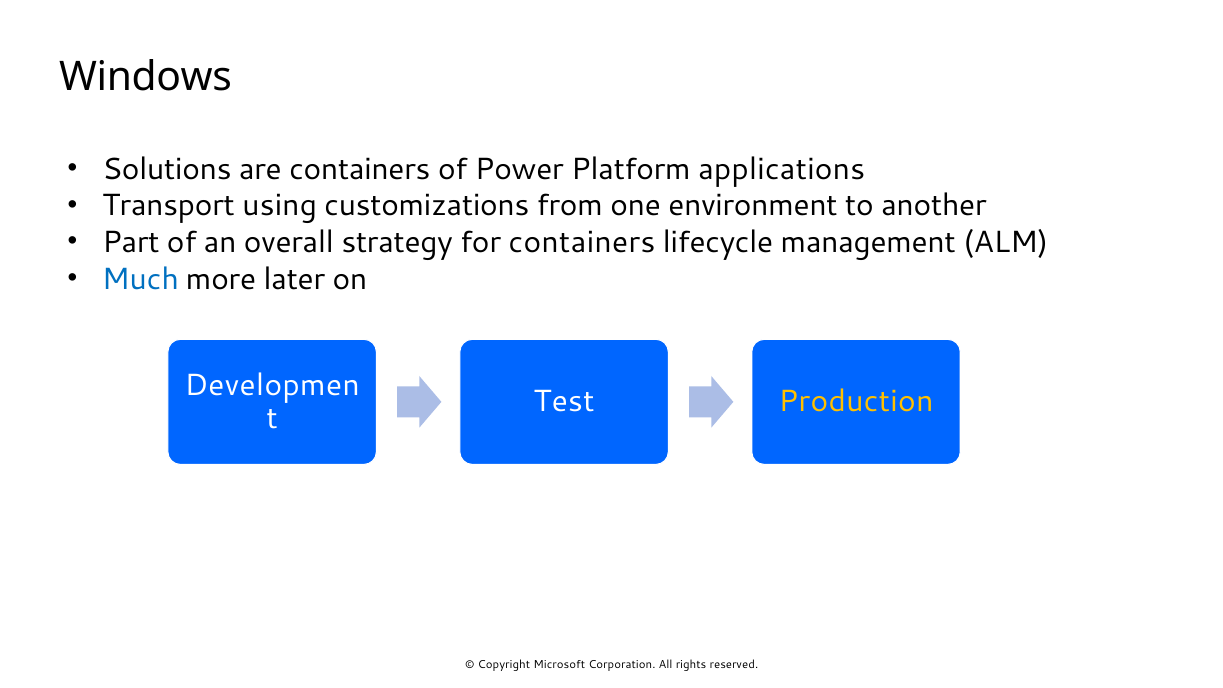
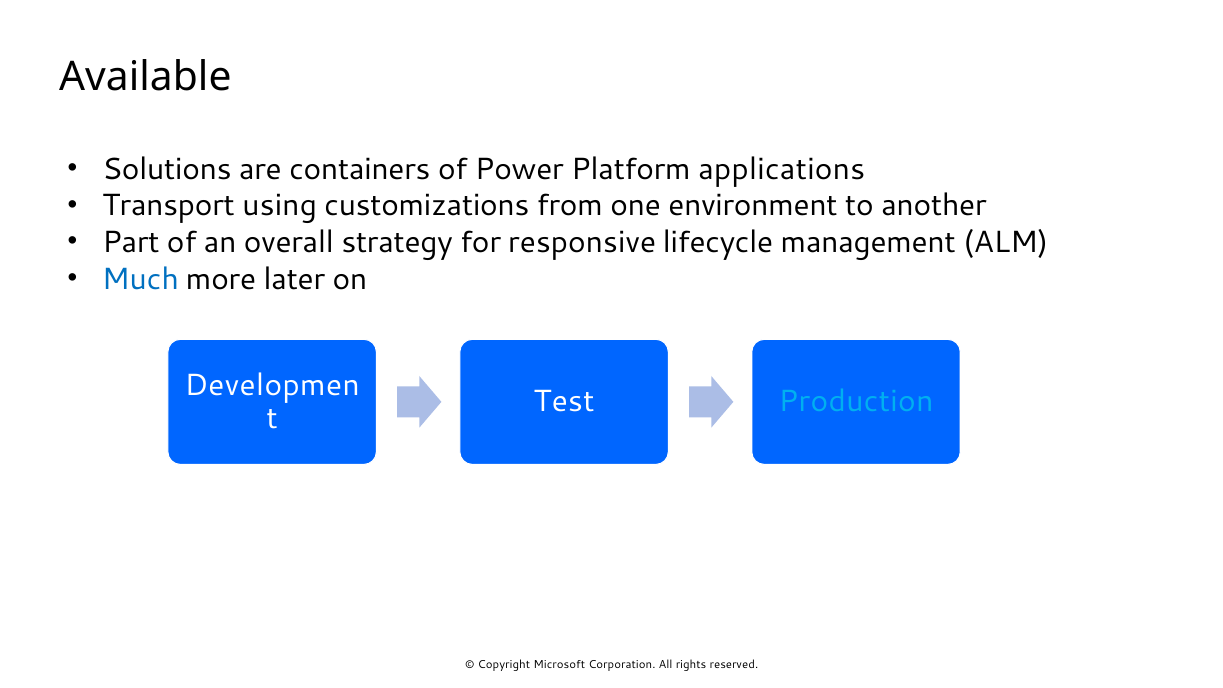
Windows: Windows -> Available
for containers: containers -> responsive
Production colour: yellow -> light blue
